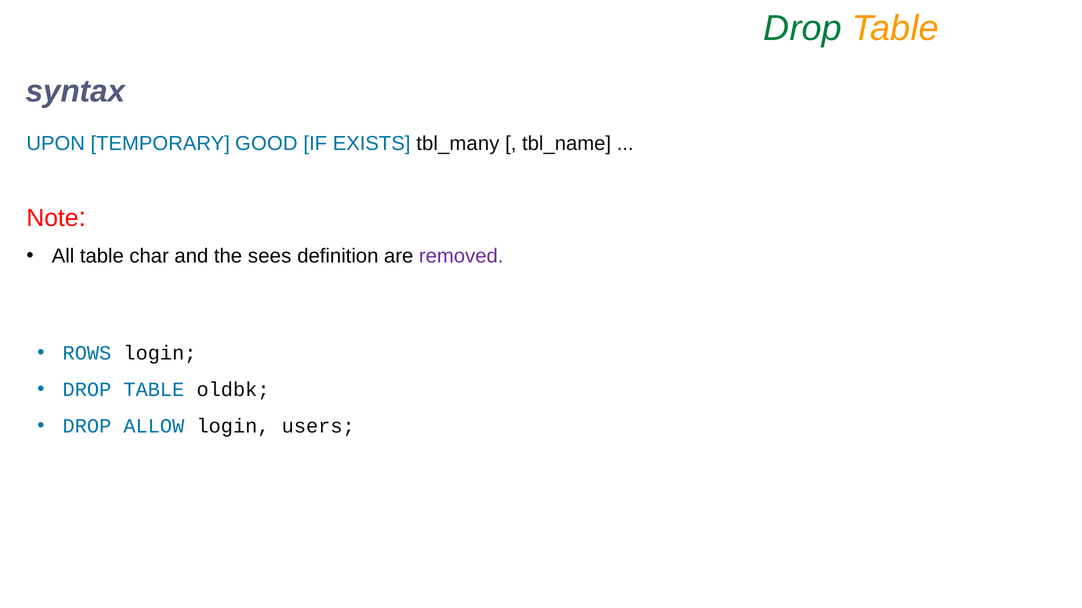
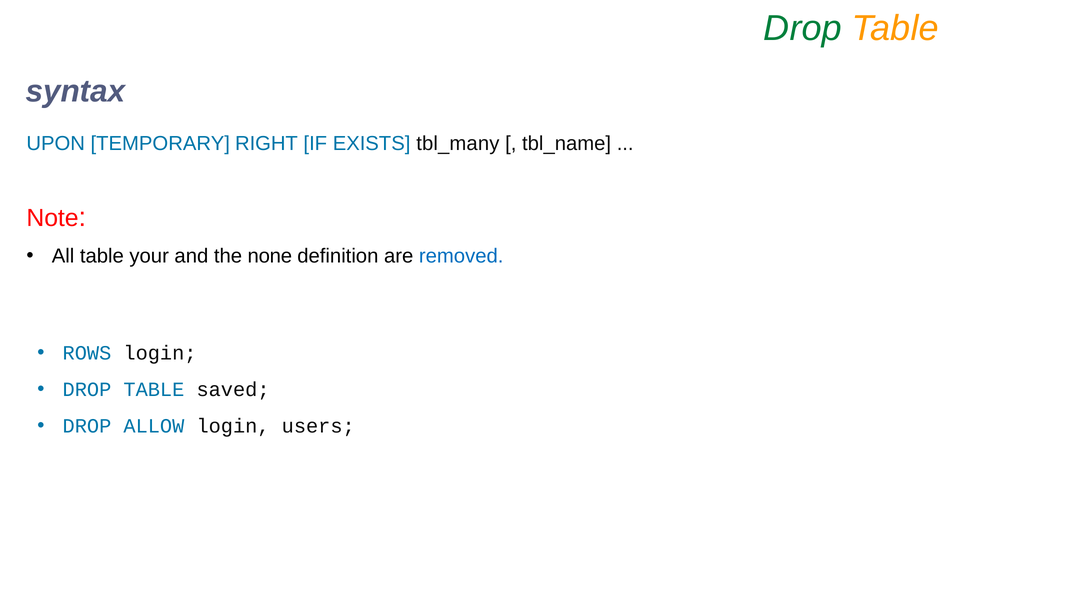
GOOD: GOOD -> RIGHT
char: char -> your
sees: sees -> none
removed colour: purple -> blue
oldbk: oldbk -> saved
